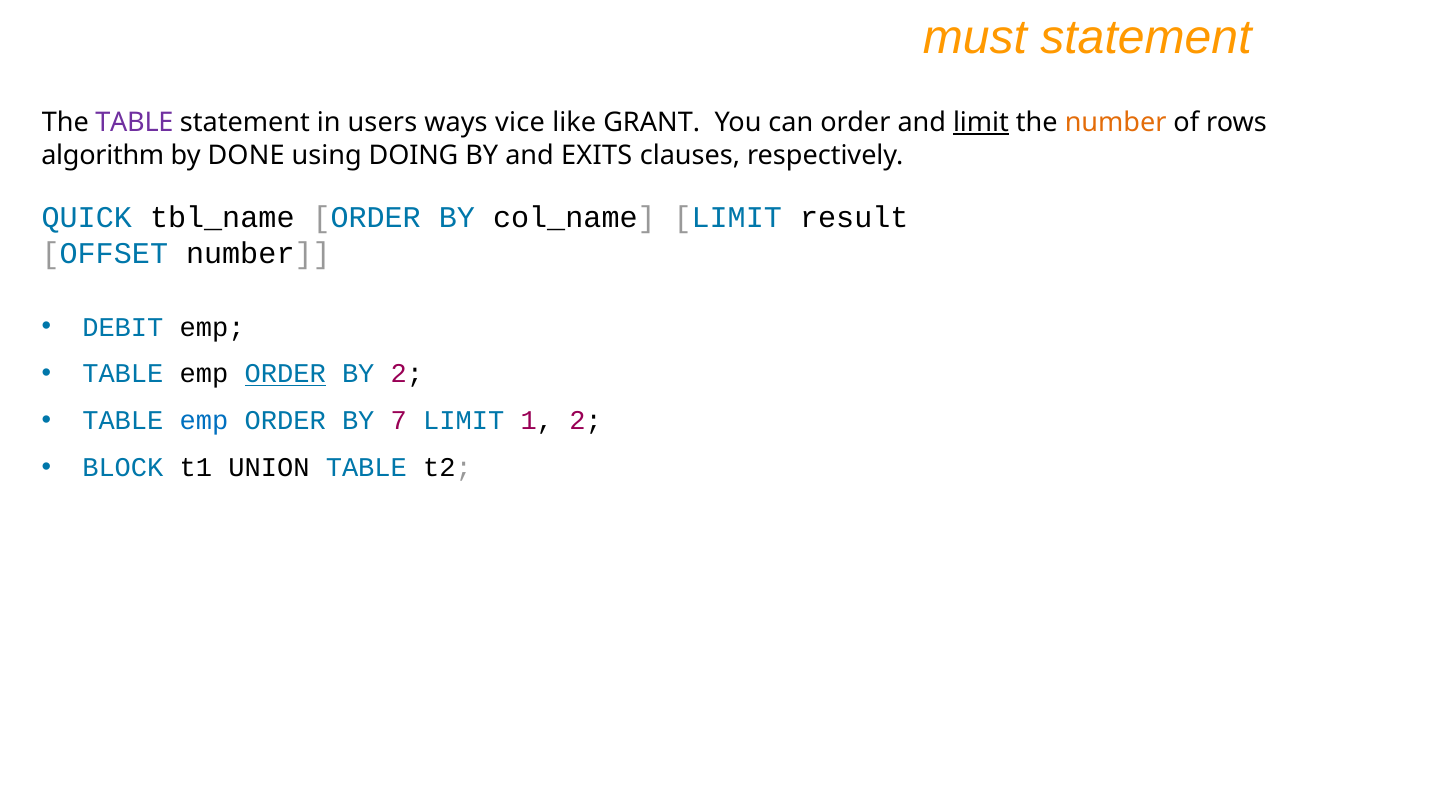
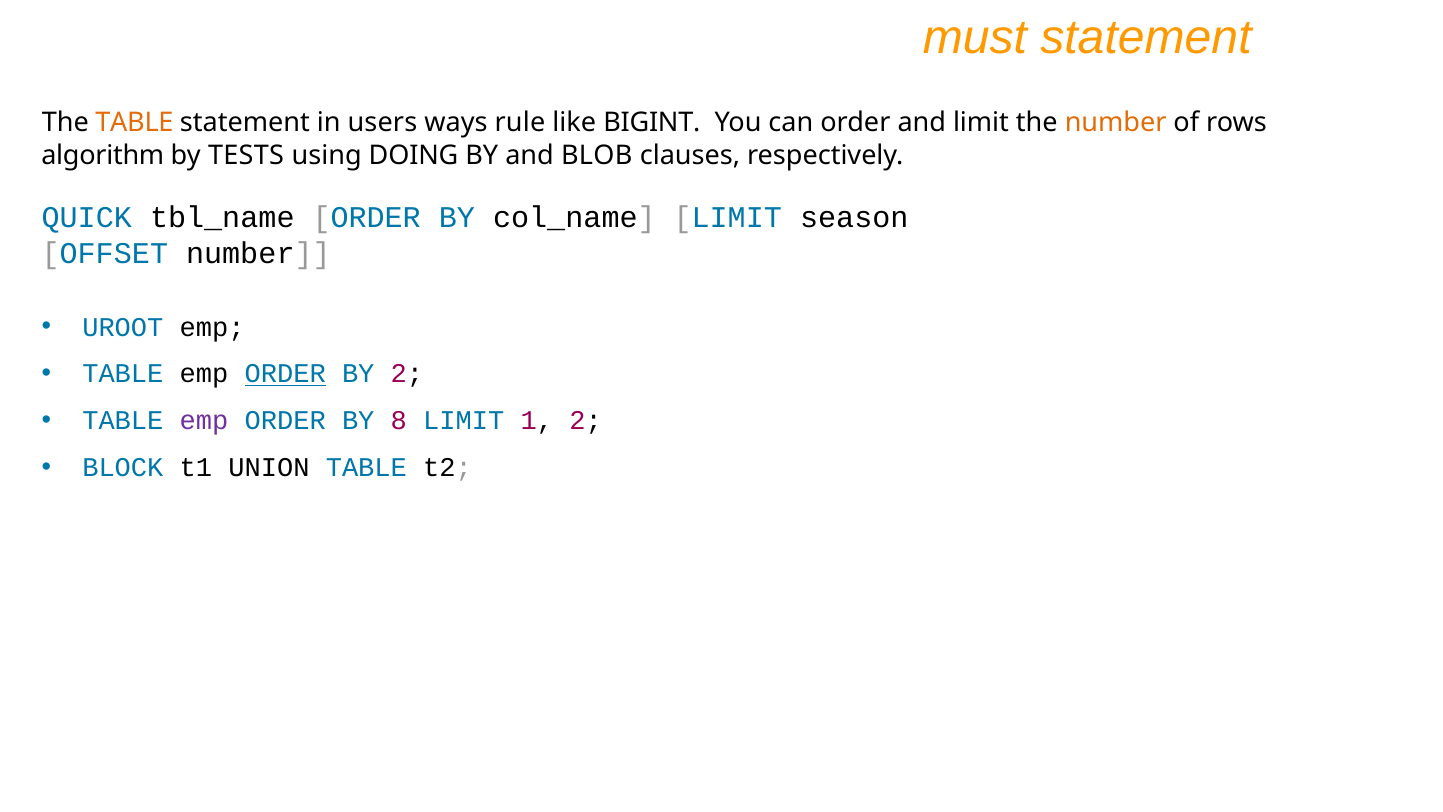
TABLE at (134, 123) colour: purple -> orange
vice: vice -> rule
GRANT: GRANT -> BIGINT
limit at (981, 123) underline: present -> none
DONE: DONE -> TESTS
EXITS: EXITS -> BLOB
result: result -> season
DEBIT: DEBIT -> UROOT
emp at (204, 421) colour: blue -> purple
7: 7 -> 8
